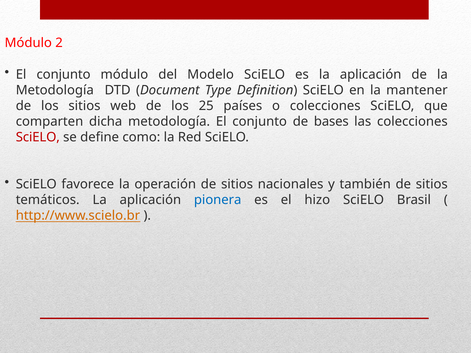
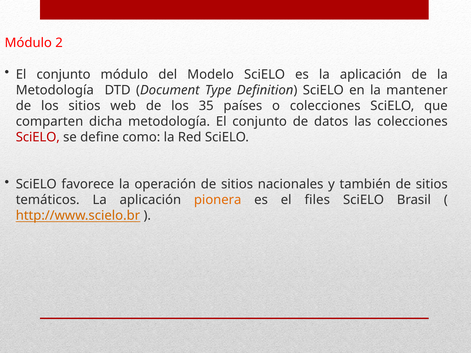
25: 25 -> 35
bases: bases -> datos
pionera colour: blue -> orange
hizo: hizo -> files
